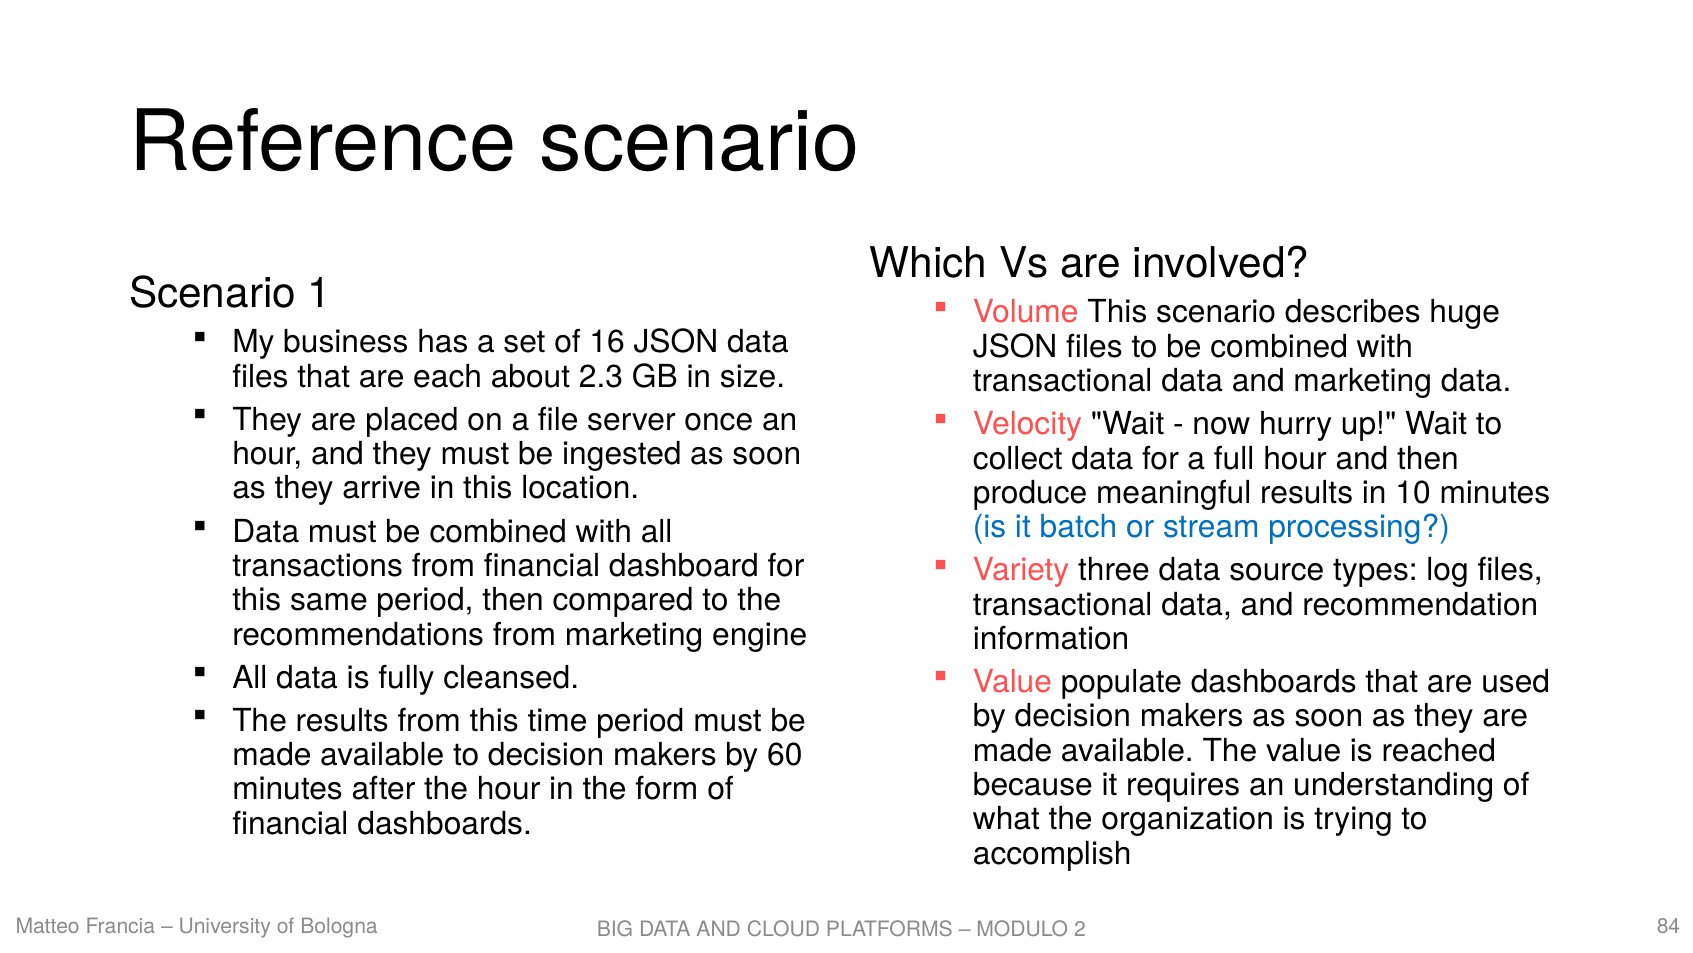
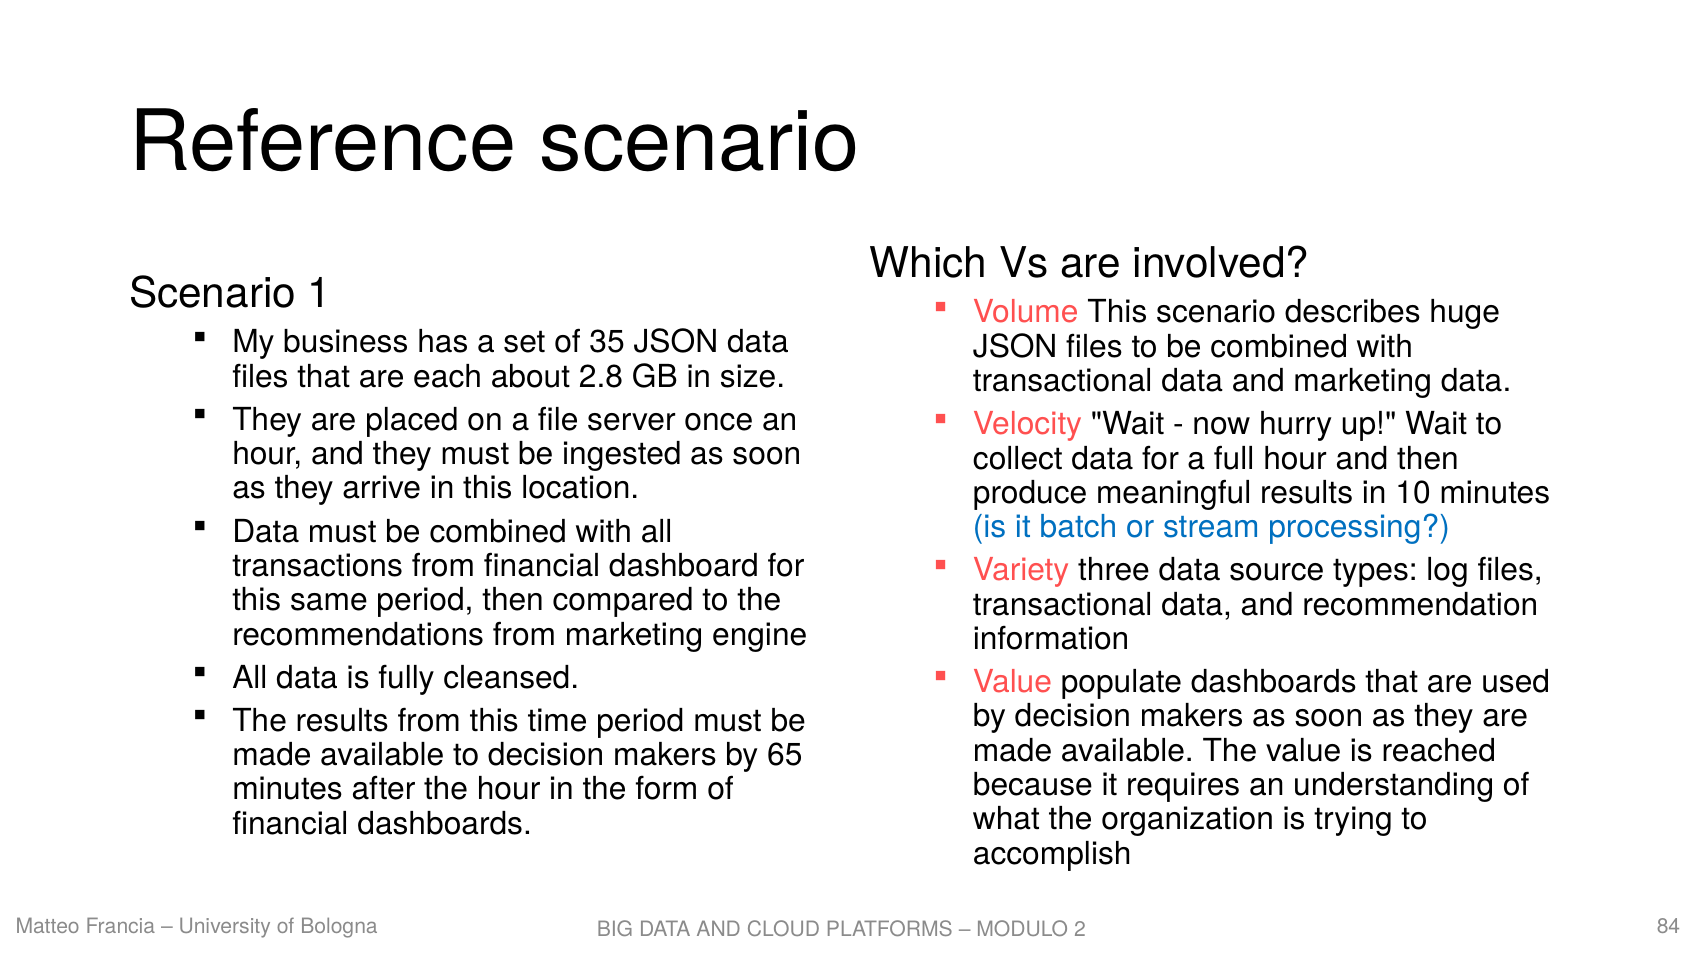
16: 16 -> 35
2.3: 2.3 -> 2.8
60: 60 -> 65
